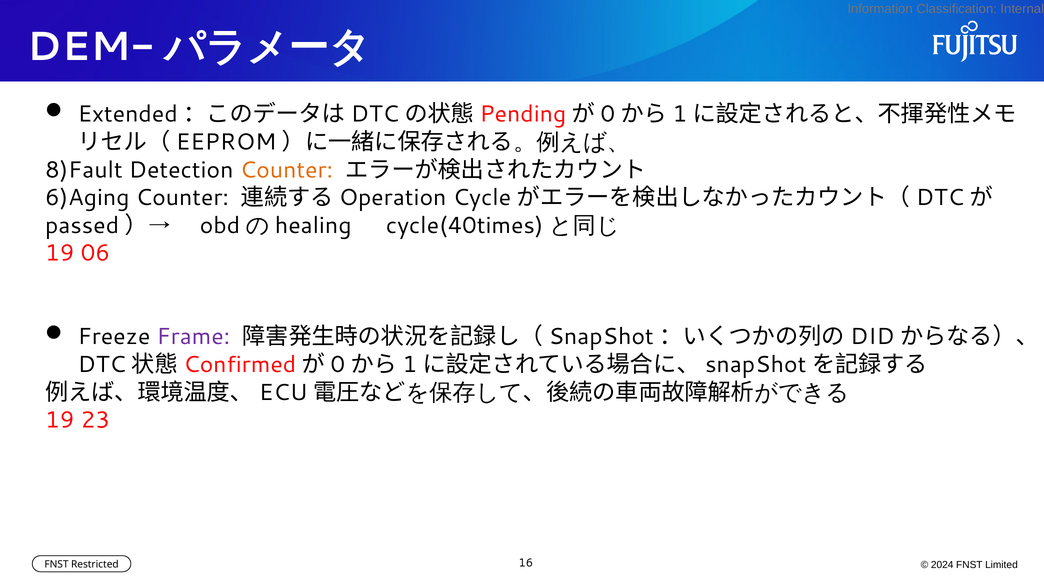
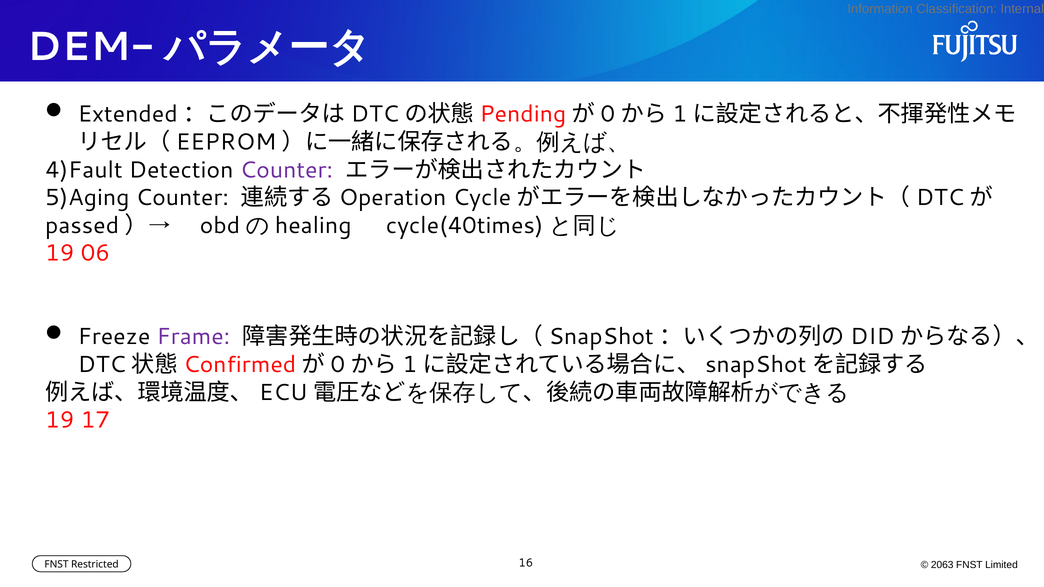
8)Fault: 8)Fault -> 4)Fault
Counter at (286, 170) colour: orange -> purple
6)Aging: 6)Aging -> 5)Aging
23: 23 -> 17
2024: 2024 -> 2063
